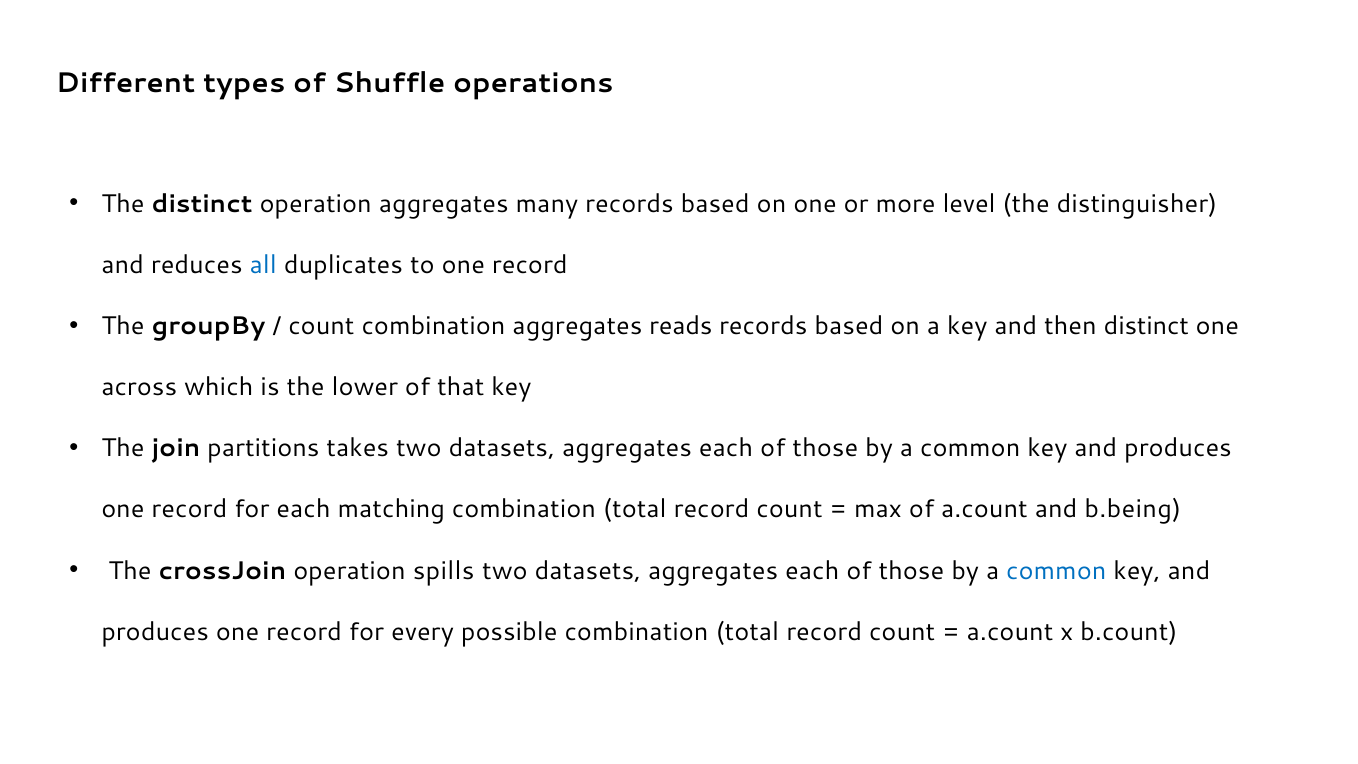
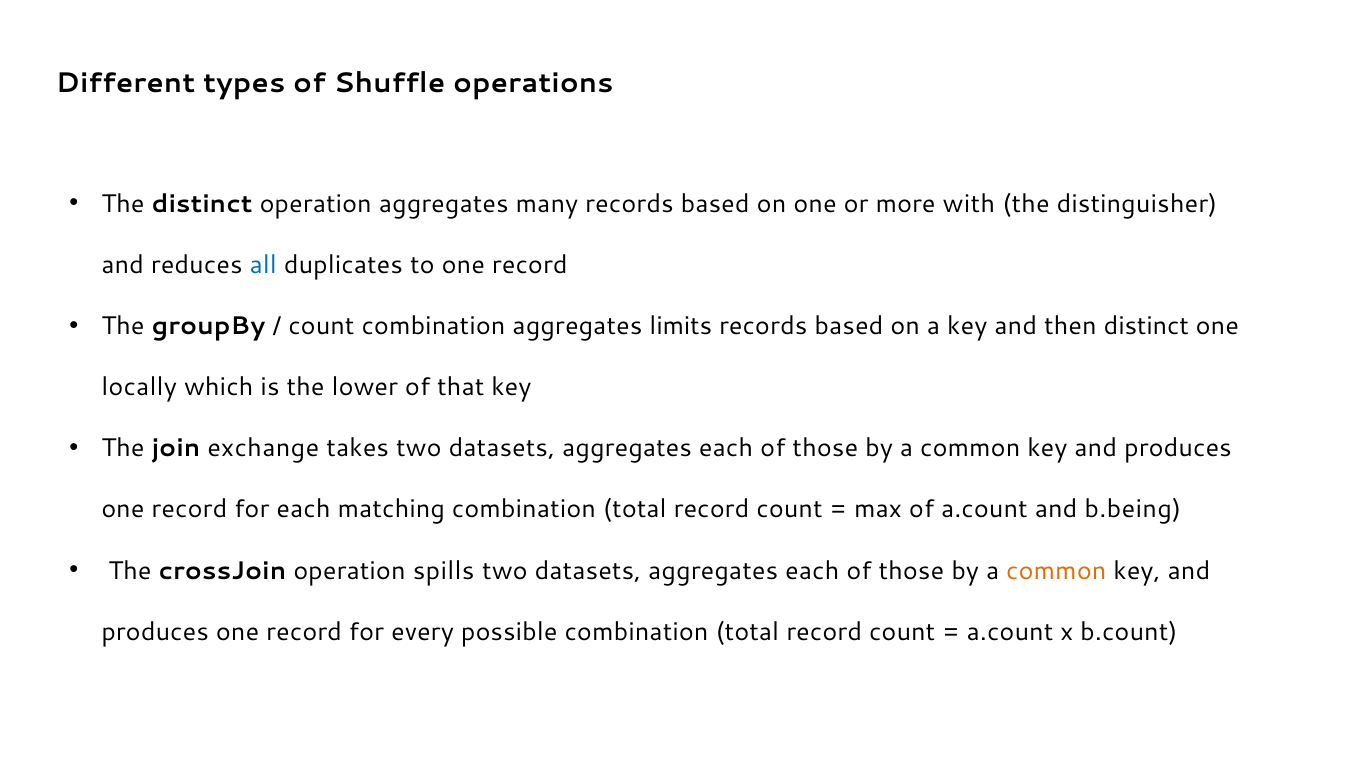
level: level -> with
reads: reads -> limits
across: across -> locally
partitions: partitions -> exchange
common at (1056, 571) colour: blue -> orange
